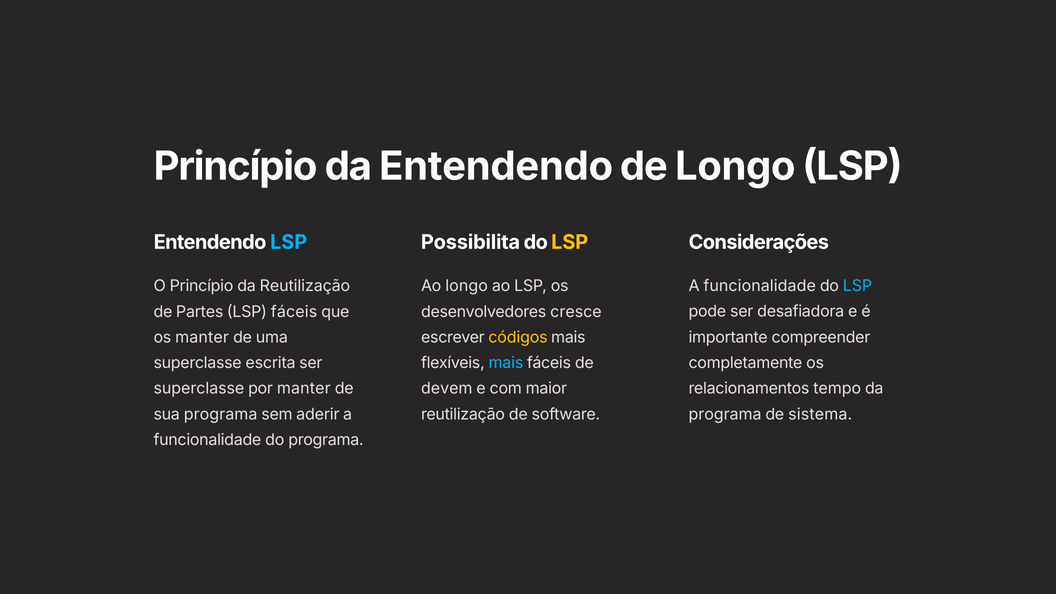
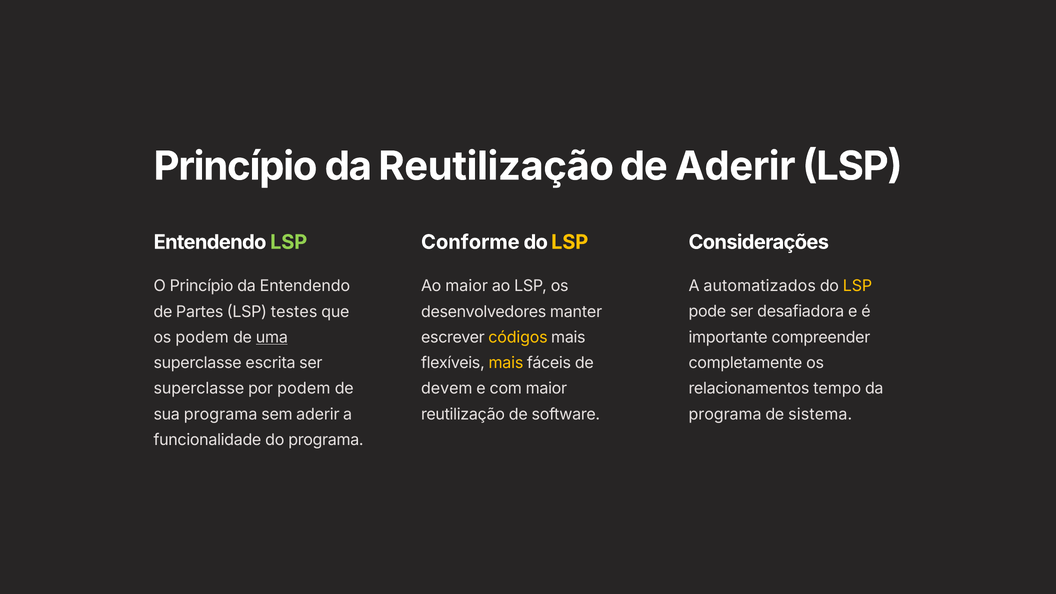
da Entendendo: Entendendo -> Reutilização
de Longo: Longo -> Aderir
LSP at (289, 242) colour: light blue -> light green
Possibilita: Possibilita -> Conforme
da Reutilização: Reutilização -> Entendendo
Ao longo: longo -> maior
funcionalidade at (760, 286): funcionalidade -> automatizados
LSP at (857, 286) colour: light blue -> yellow
LSP fáceis: fáceis -> testes
cresce: cresce -> manter
os manter: manter -> podem
uma underline: none -> present
mais at (506, 363) colour: light blue -> yellow
por manter: manter -> podem
